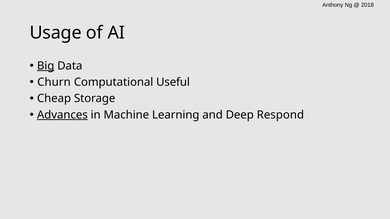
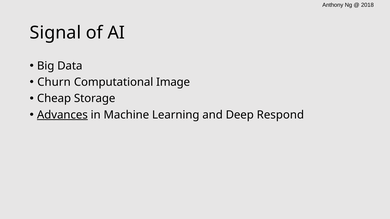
Usage: Usage -> Signal
Big underline: present -> none
Useful: Useful -> Image
